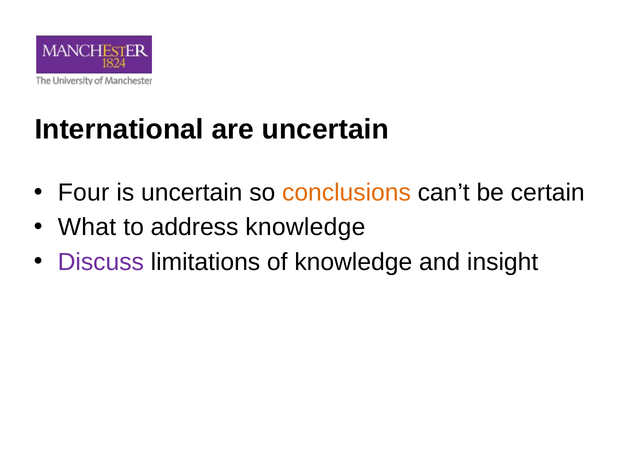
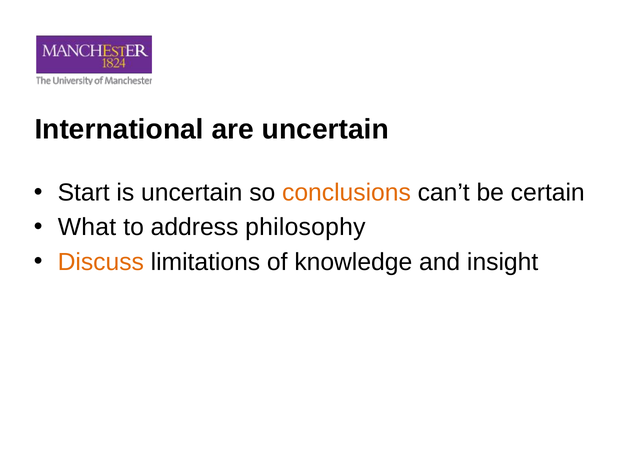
Four: Four -> Start
address knowledge: knowledge -> philosophy
Discuss colour: purple -> orange
